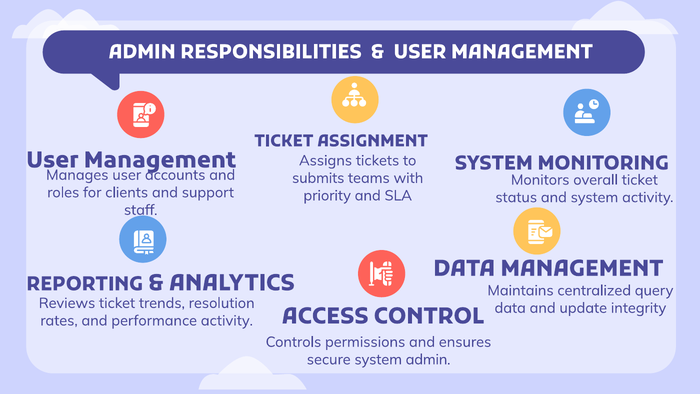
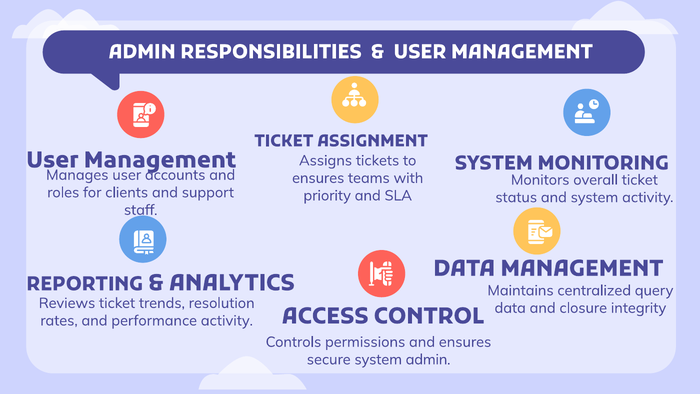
submits at (318, 178): submits -> ensures
update: update -> closure
